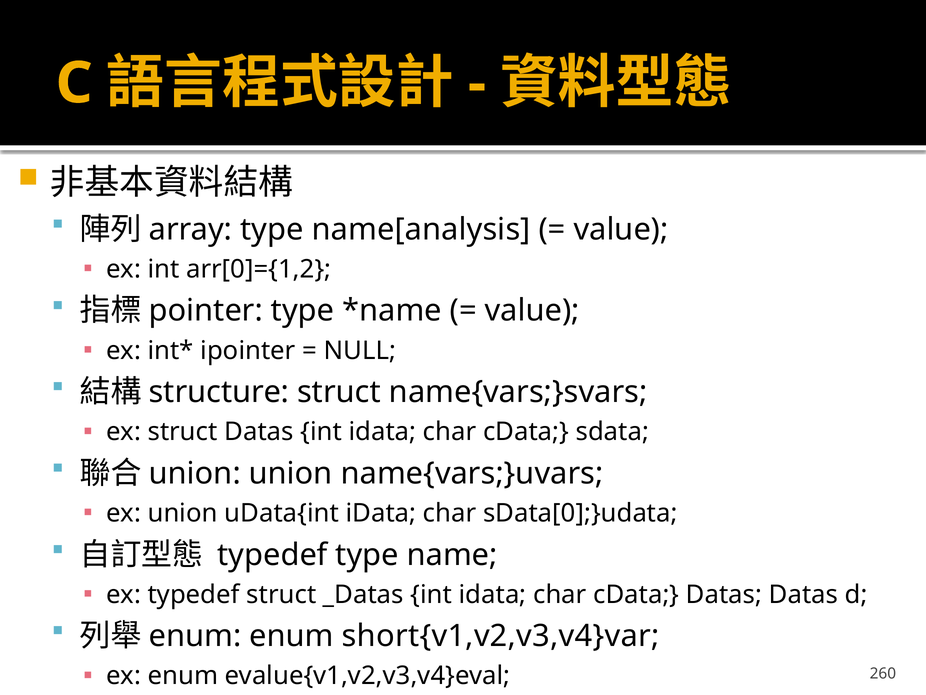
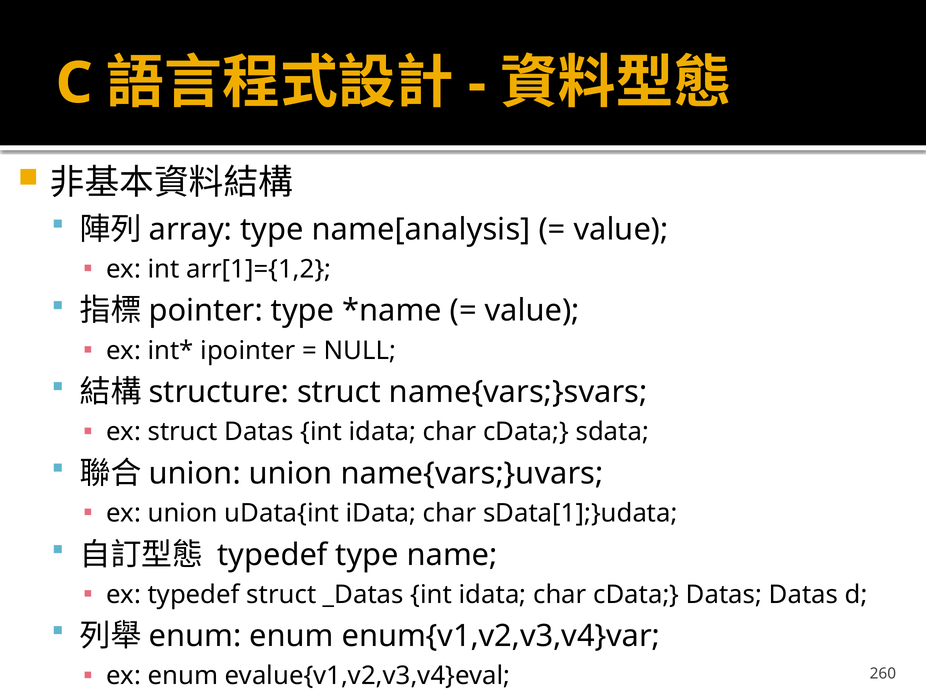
arr[0]={1,2: arr[0]={1,2 -> arr[1]={1,2
sData[0];}udata: sData[0];}udata -> sData[1];}udata
short{v1,v2,v3,v4}var: short{v1,v2,v3,v4}var -> enum{v1,v2,v3,v4}var
